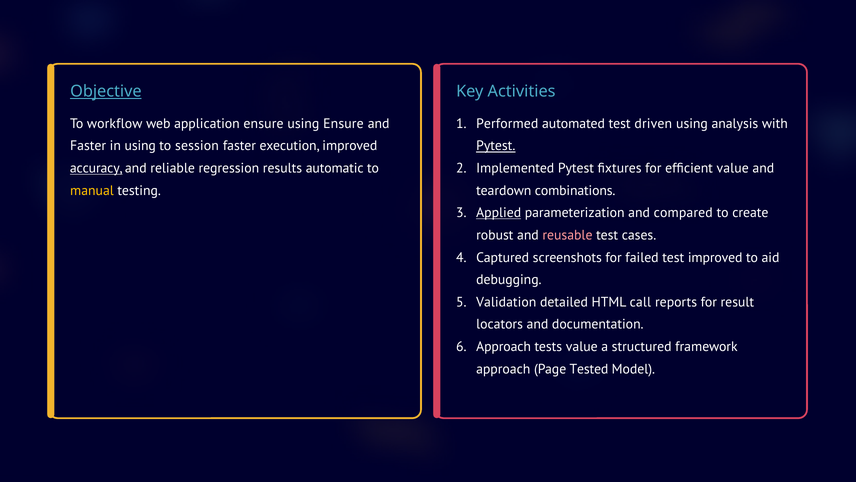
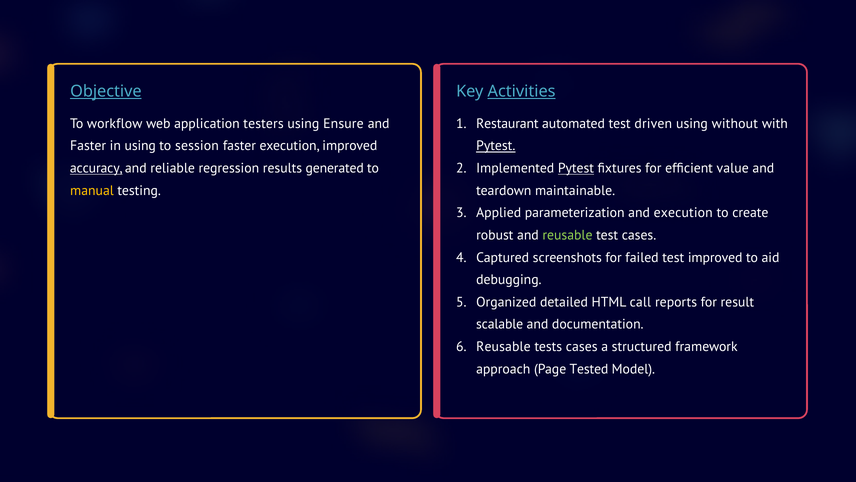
Activities underline: none -> present
application ensure: ensure -> testers
Performed: Performed -> Restaurant
analysis: analysis -> without
automatic: automatic -> generated
Pytest at (576, 168) underline: none -> present
combinations: combinations -> maintainable
Applied underline: present -> none
and compared: compared -> execution
reusable at (567, 235) colour: pink -> light green
Validation: Validation -> Organized
locators: locators -> scalable
Approach at (504, 346): Approach -> Reusable
tests value: value -> cases
